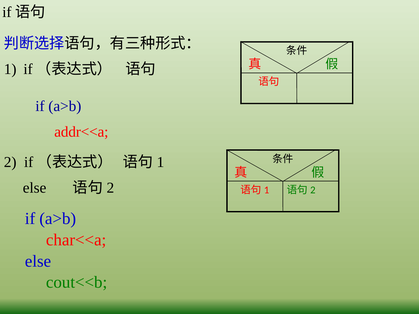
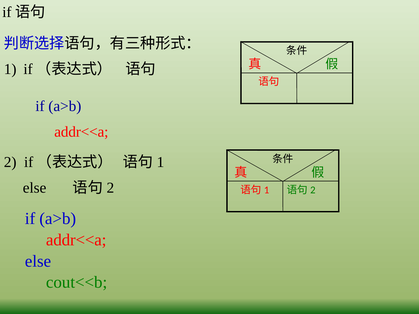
char<<a at (76, 240): char<<a -> addr<<a
